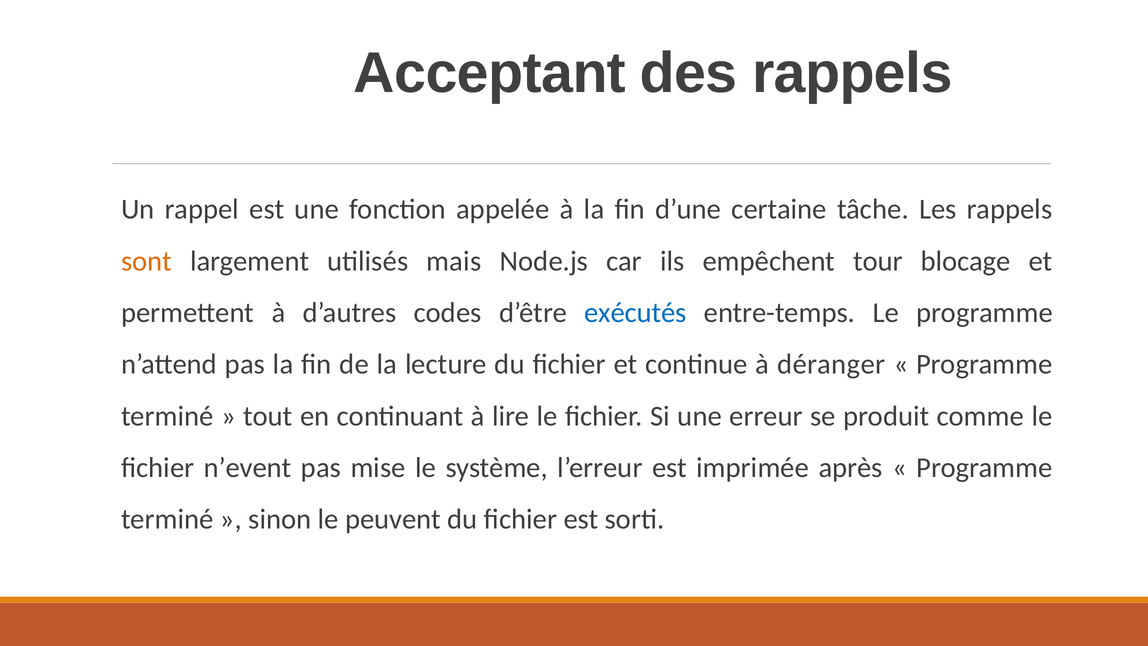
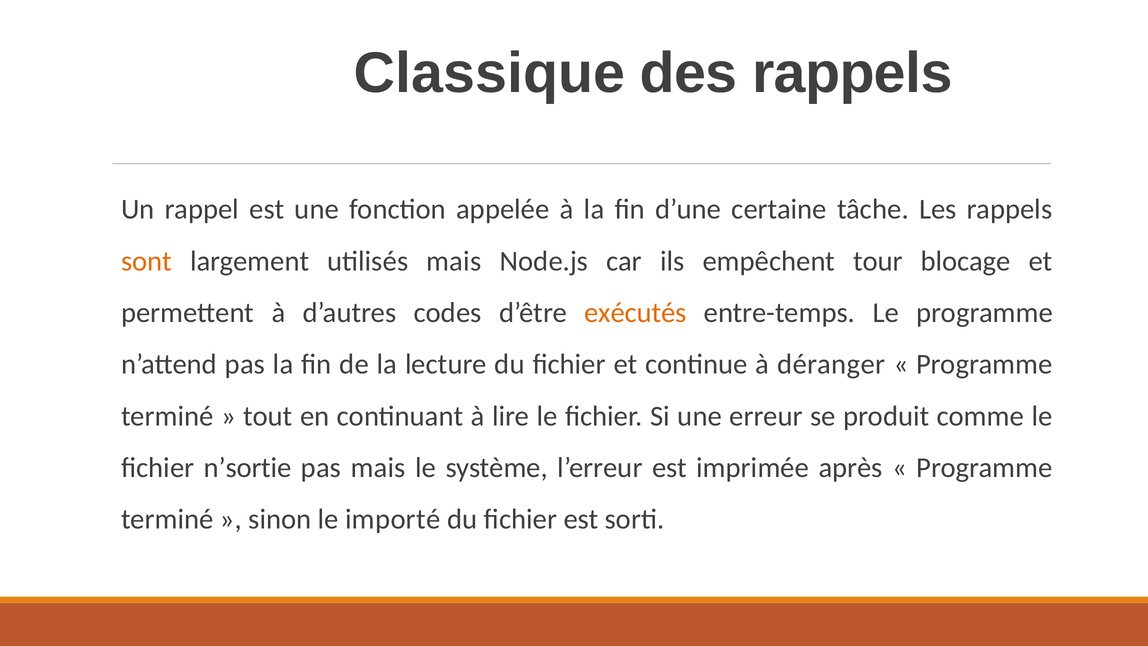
Acceptant: Acceptant -> Classique
exécutés colour: blue -> orange
n’event: n’event -> n’sortie
pas mise: mise -> mais
peuvent: peuvent -> importé
